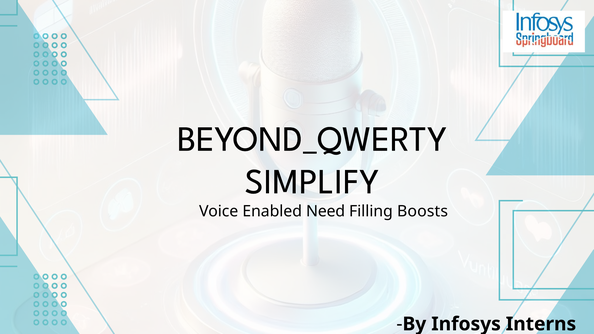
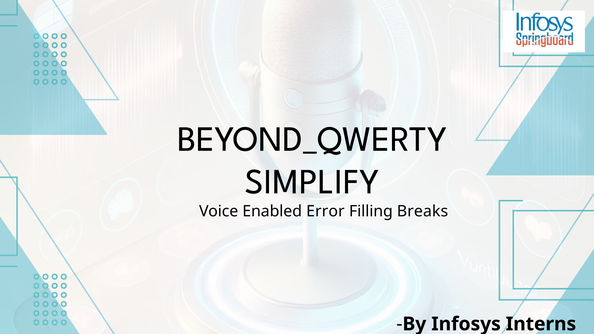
Need: Need -> Error
Boosts: Boosts -> Breaks
